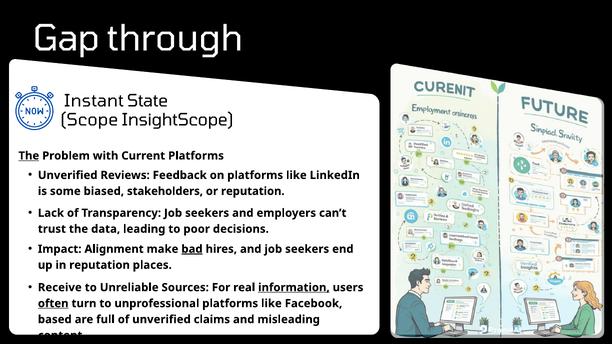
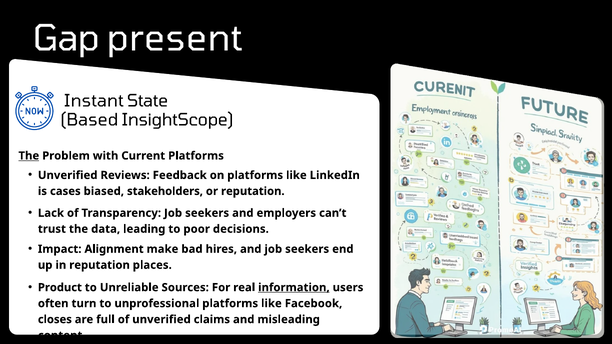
through: through -> present
Scope: Scope -> Based
some: some -> cases
bad underline: present -> none
Receive: Receive -> Product
often underline: present -> none
based: based -> closes
